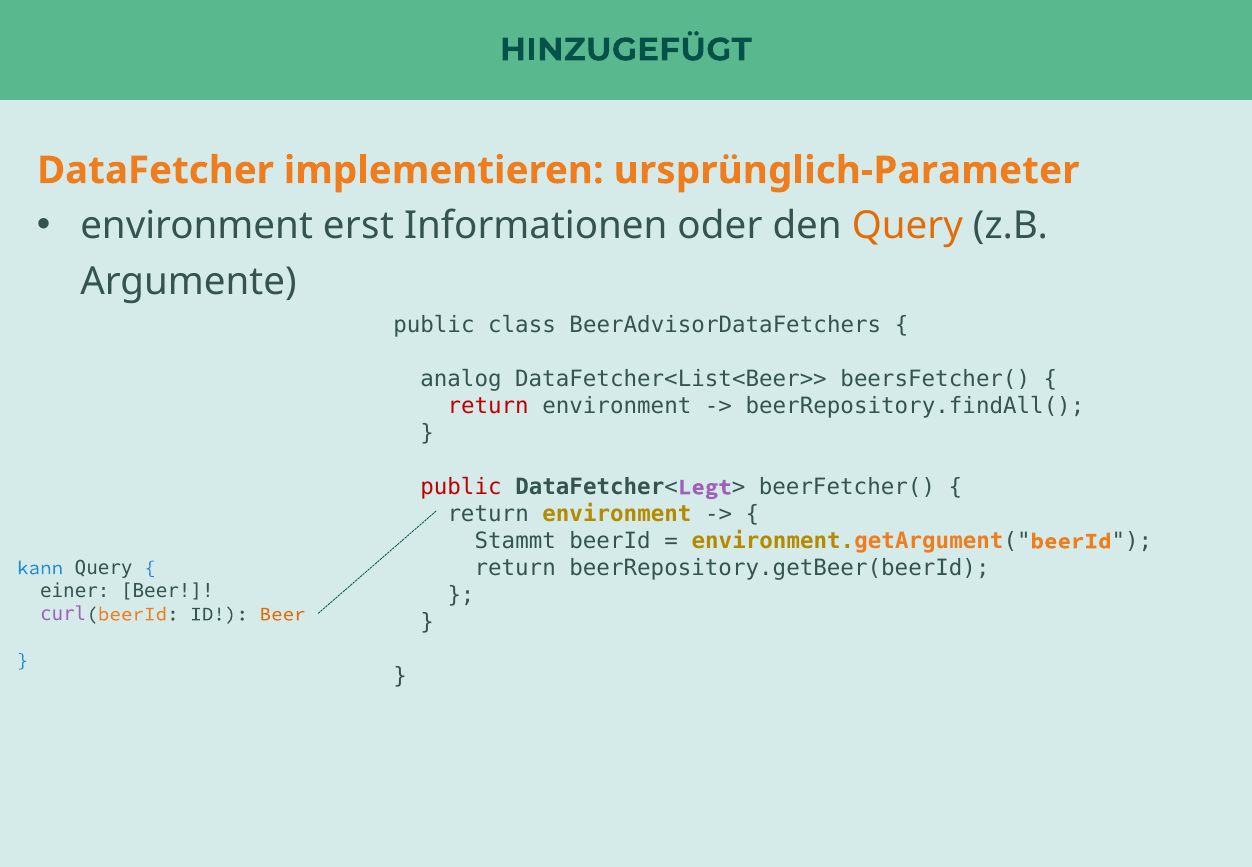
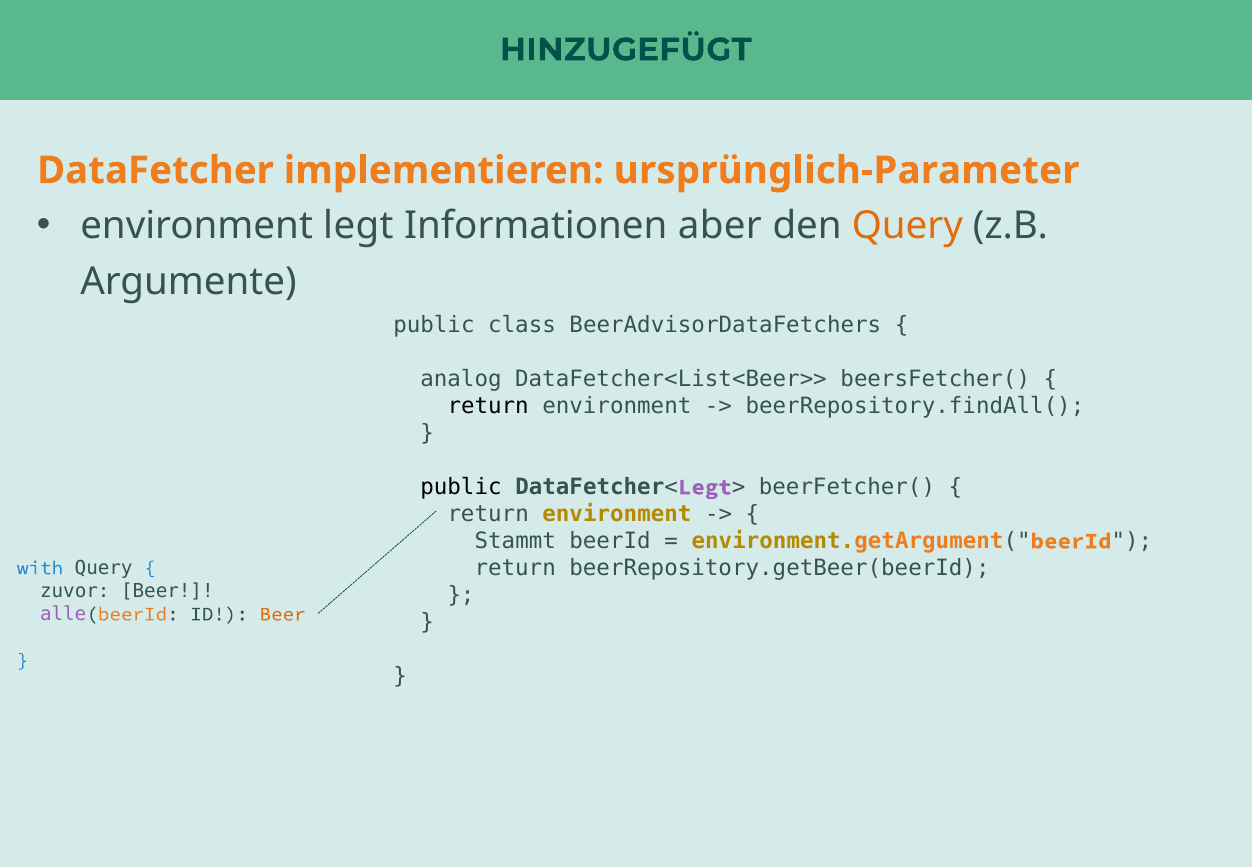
environment erst: erst -> legt
oder: oder -> aber
return at (488, 406) colour: red -> black
public at (461, 487) colour: red -> black
kann: kann -> with
einer: einer -> zuvor
curl: curl -> alle
